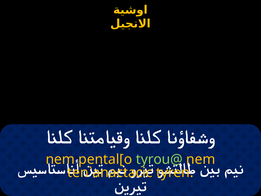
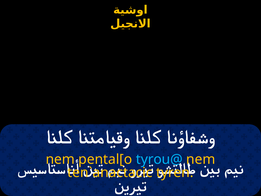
tyrou@ colour: light green -> light blue
